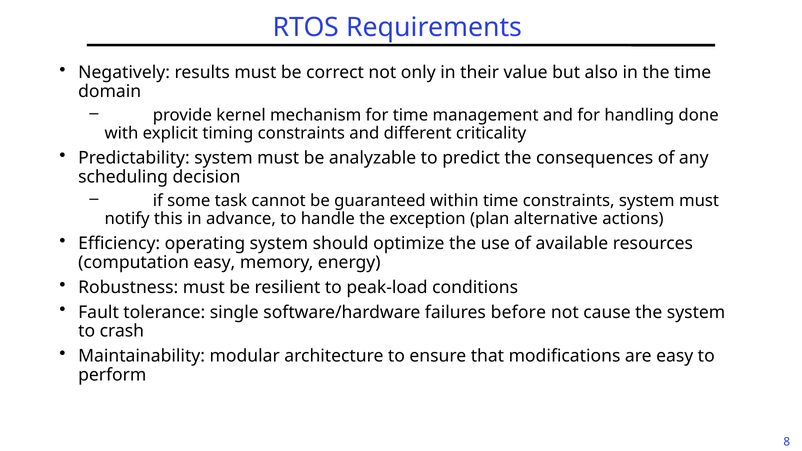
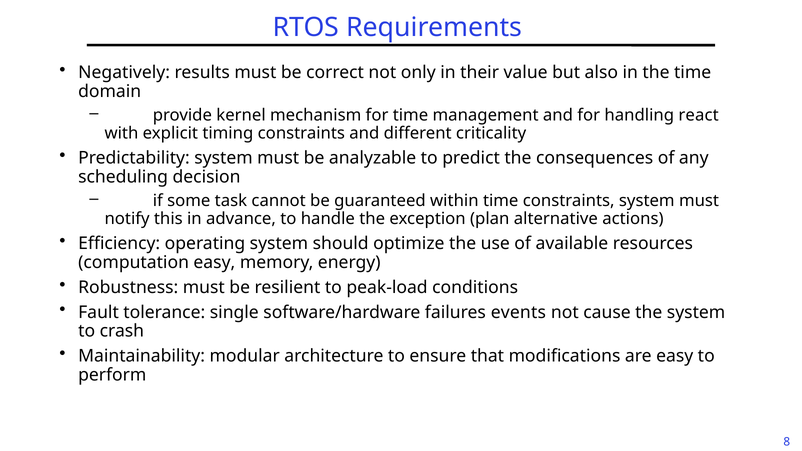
done: done -> react
before: before -> events
